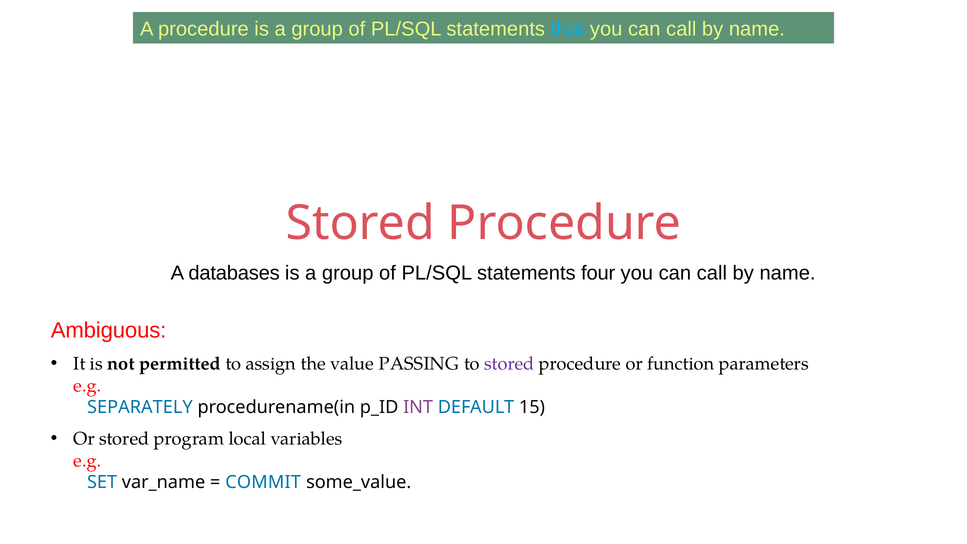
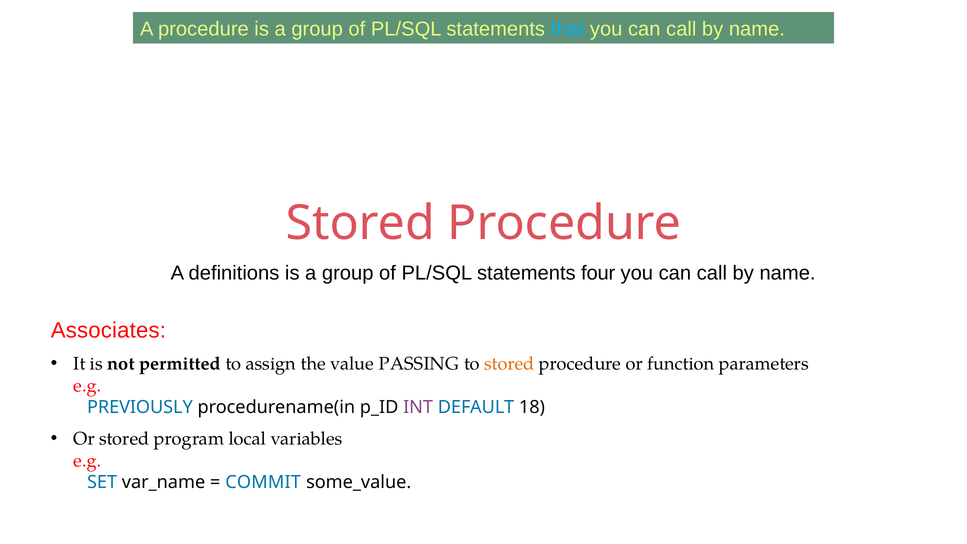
databases: databases -> definitions
Ambiguous: Ambiguous -> Associates
stored at (509, 364) colour: purple -> orange
SEPARATELY: SEPARATELY -> PREVIOUSLY
15: 15 -> 18
